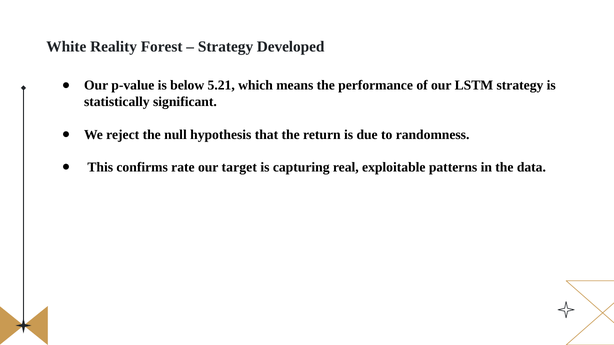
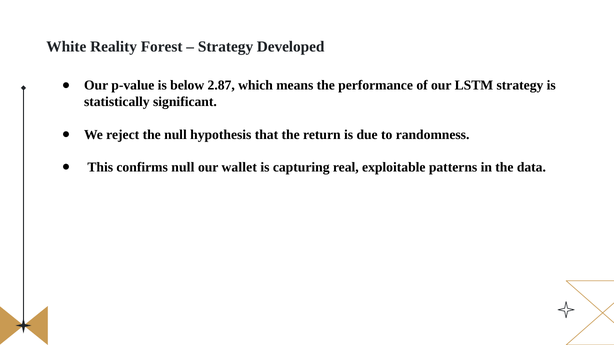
5.21: 5.21 -> 2.87
confirms rate: rate -> null
target: target -> wallet
